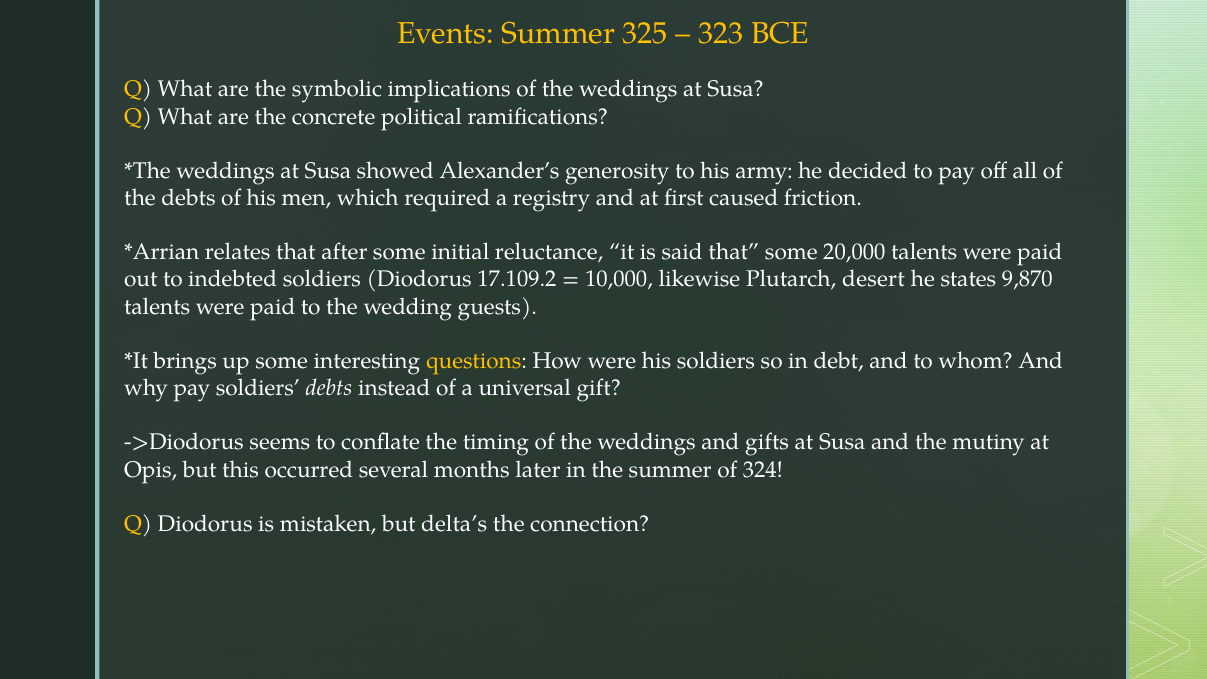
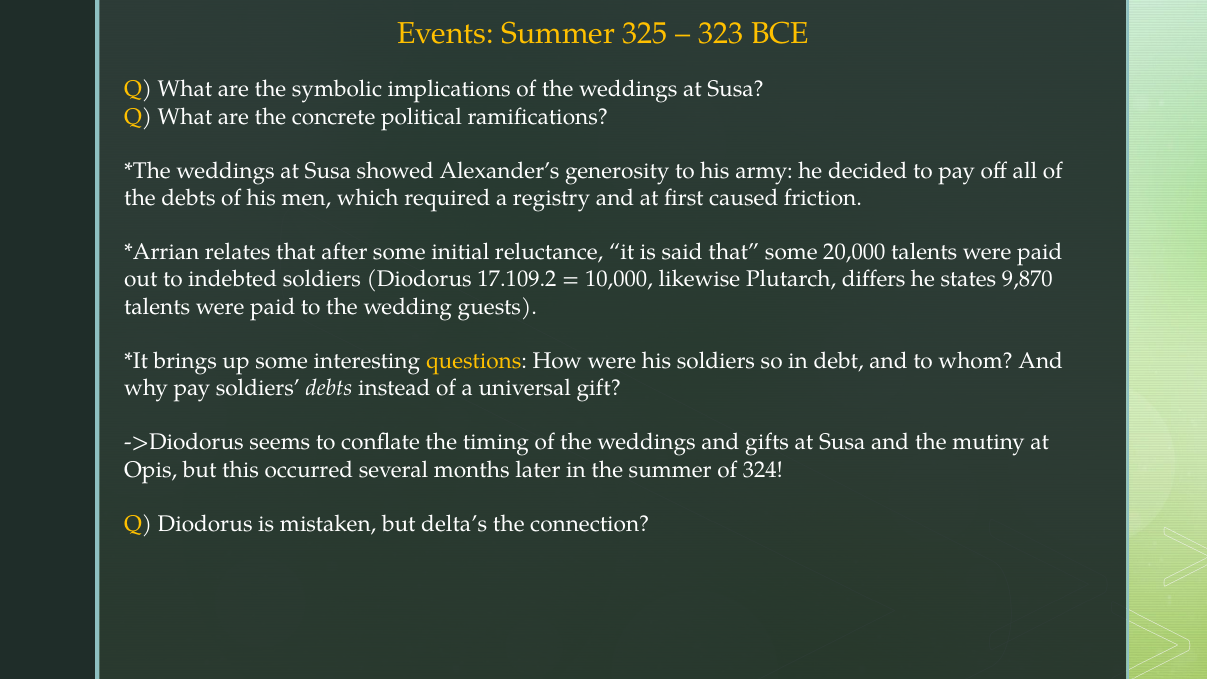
desert: desert -> differs
